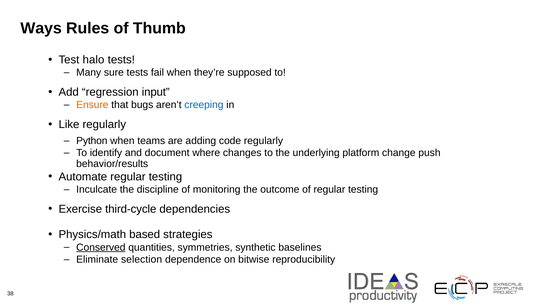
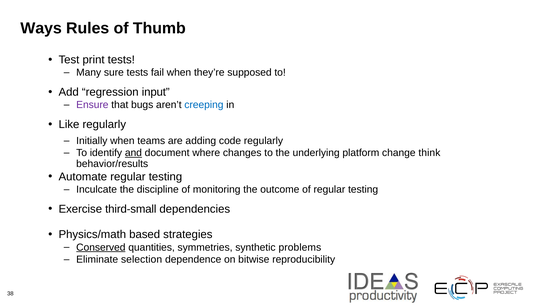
halo: halo -> print
Ensure colour: orange -> purple
Python: Python -> Initially
and underline: none -> present
push: push -> think
third-cycle: third-cycle -> third-small
baselines: baselines -> problems
